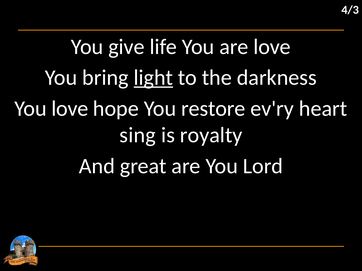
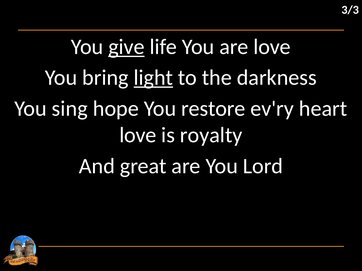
4/3: 4/3 -> 3/3
give underline: none -> present
You love: love -> sing
sing at (138, 135): sing -> love
